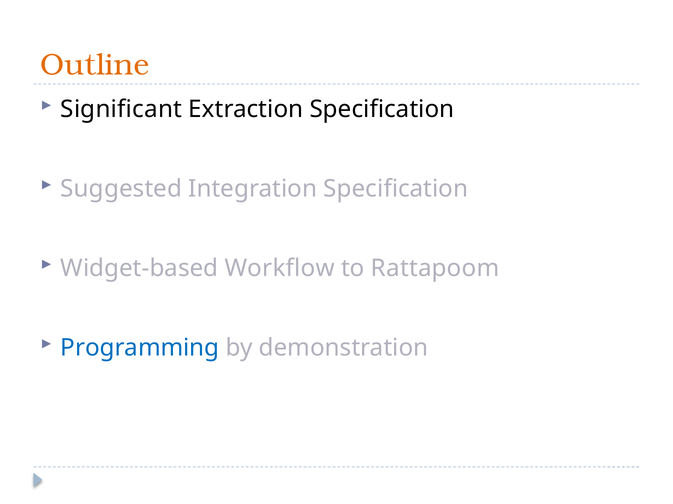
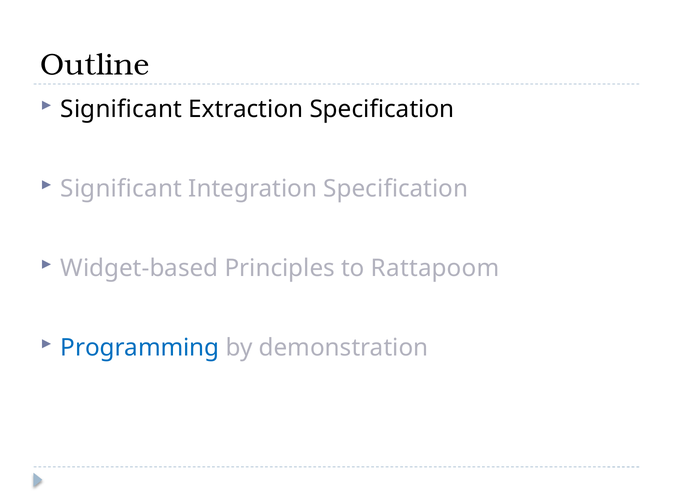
Outline colour: orange -> black
Suggested at (121, 189): Suggested -> Significant
Workflow: Workflow -> Principles
